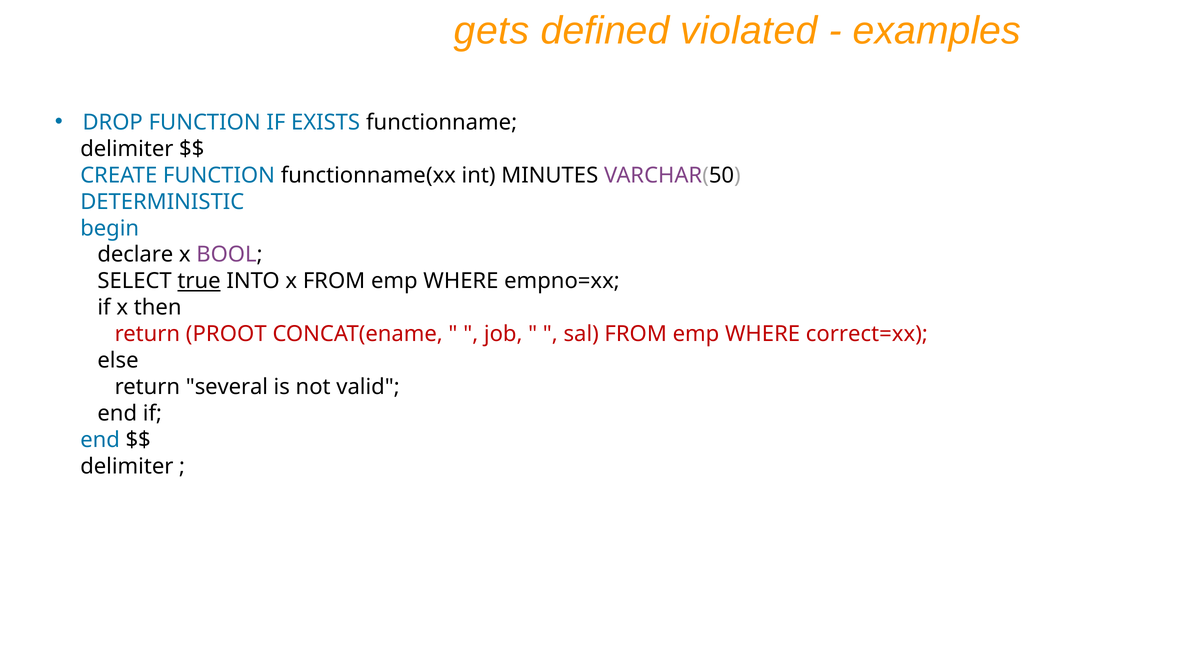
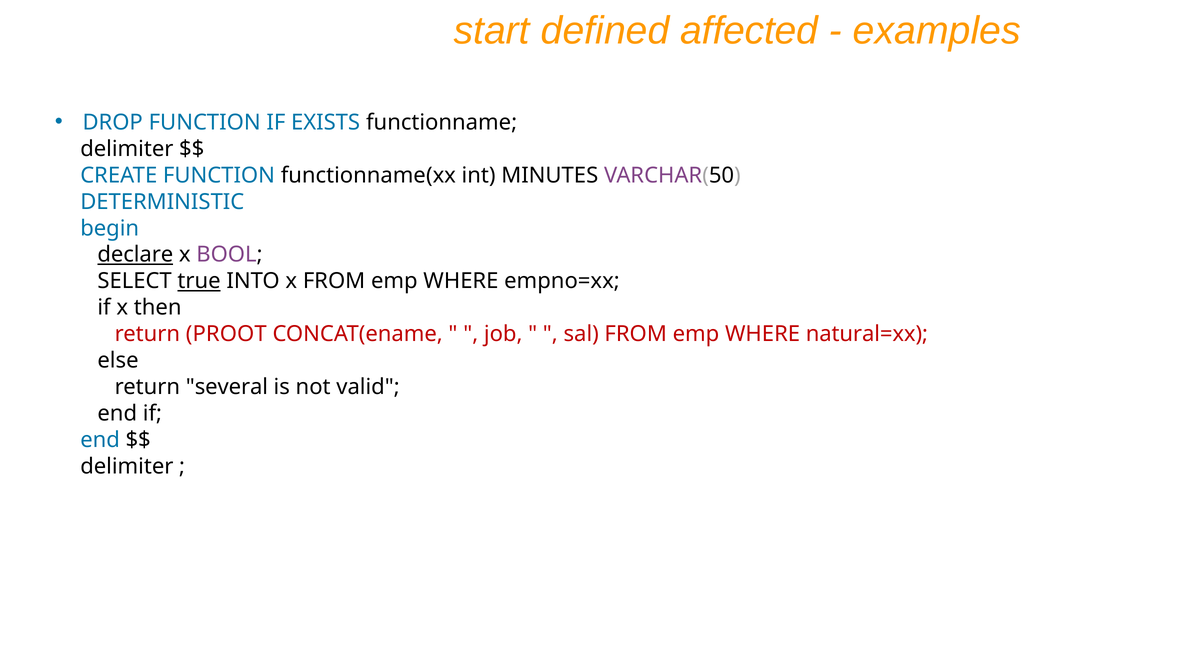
gets: gets -> start
violated: violated -> affected
declare underline: none -> present
correct=xx: correct=xx -> natural=xx
